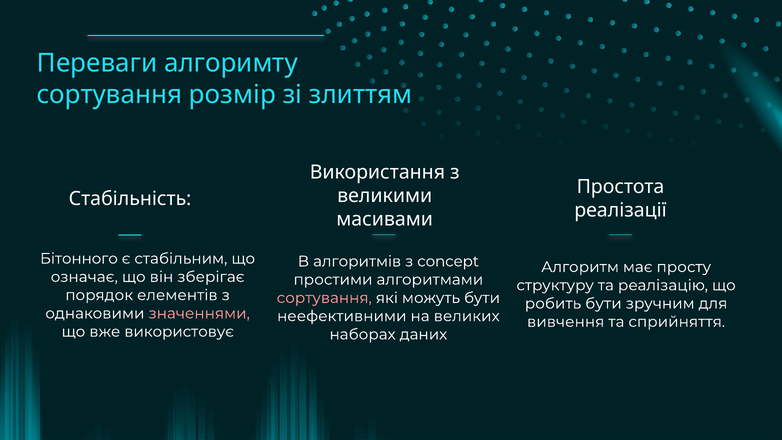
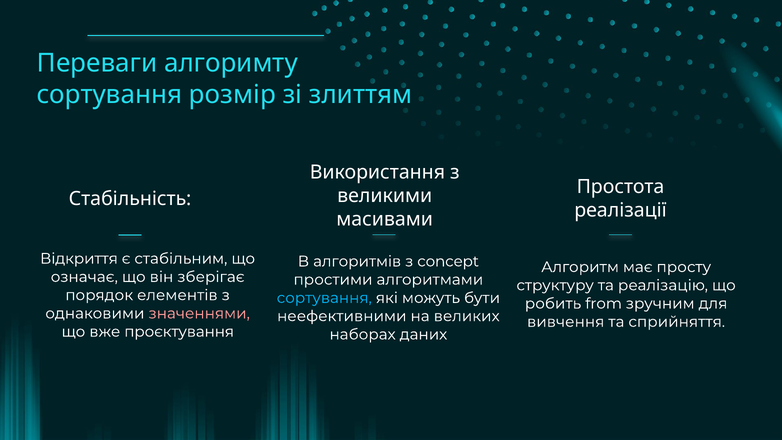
Бітонного: Бітонного -> Відкриття
сортування at (324, 298) colour: pink -> light blue
робить бути: бути -> from
використовує: використовує -> проєктування
